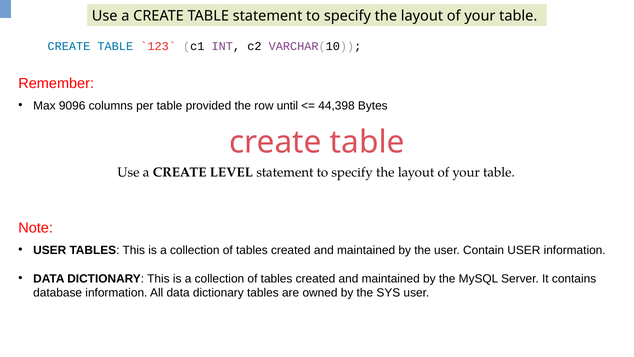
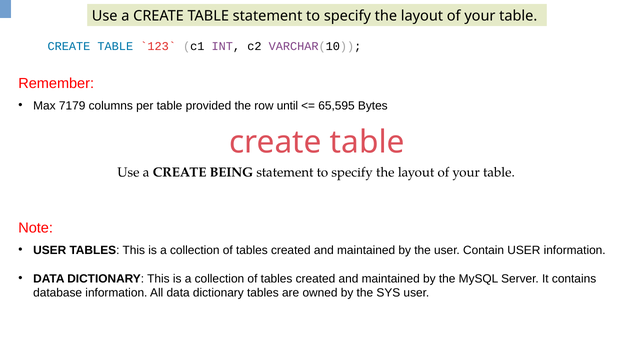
9096: 9096 -> 7179
44,398: 44,398 -> 65,595
LEVEL: LEVEL -> BEING
